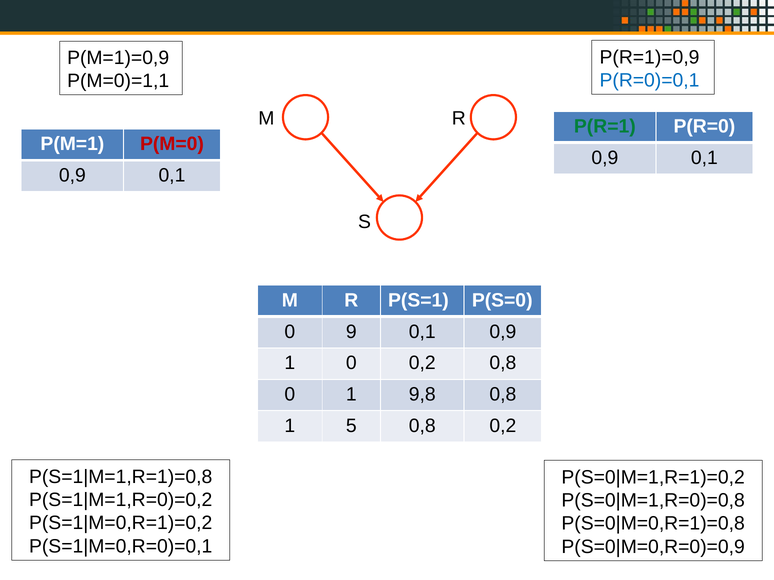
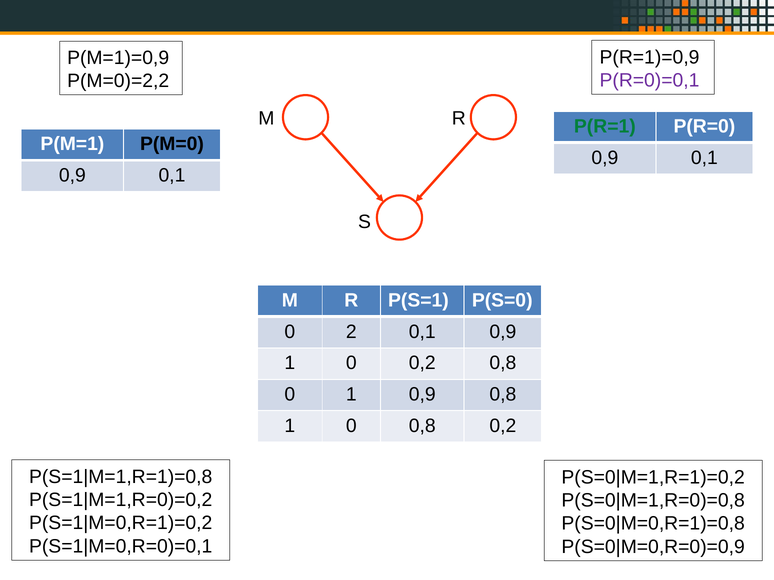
P(R=0)=0,1 colour: blue -> purple
P(M=0)=1,1: P(M=0)=1,1 -> P(M=0)=2,2
P(M=0 colour: red -> black
9: 9 -> 2
1 9,8: 9,8 -> 0,9
5 at (351, 426): 5 -> 0
